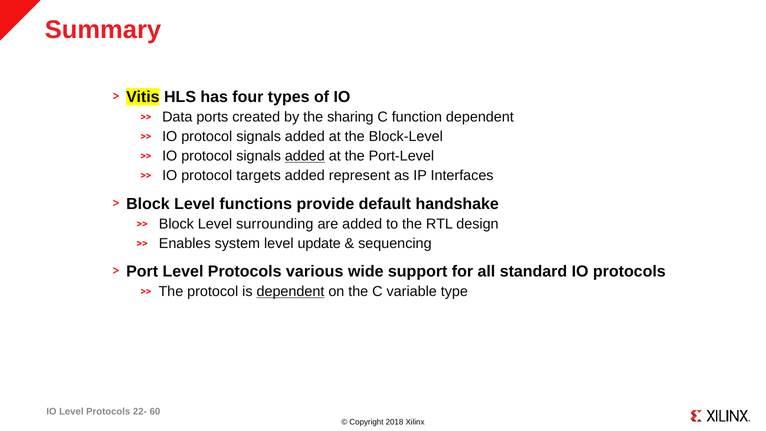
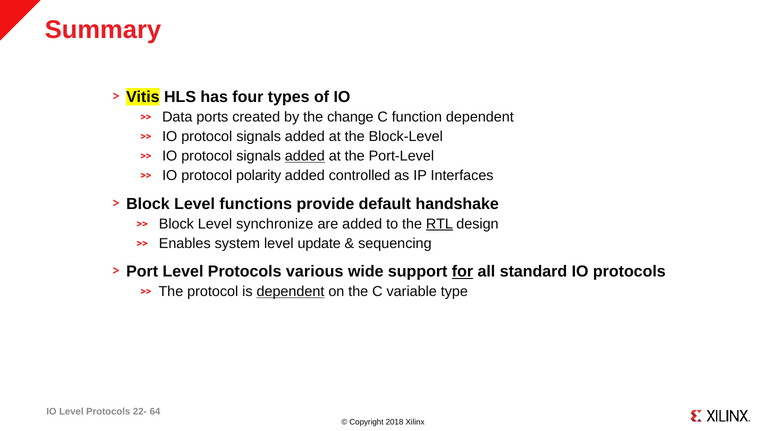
sharing: sharing -> change
targets: targets -> polarity
represent: represent -> controlled
surrounding: surrounding -> synchronize
RTL underline: none -> present
for underline: none -> present
60: 60 -> 64
